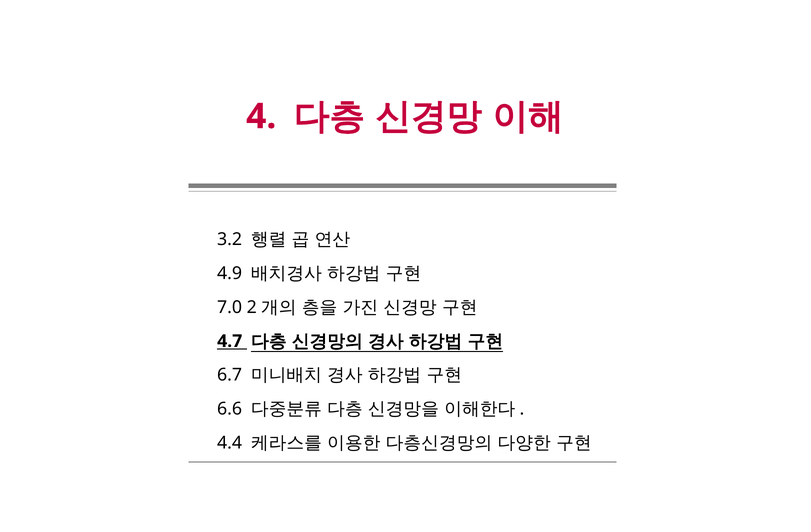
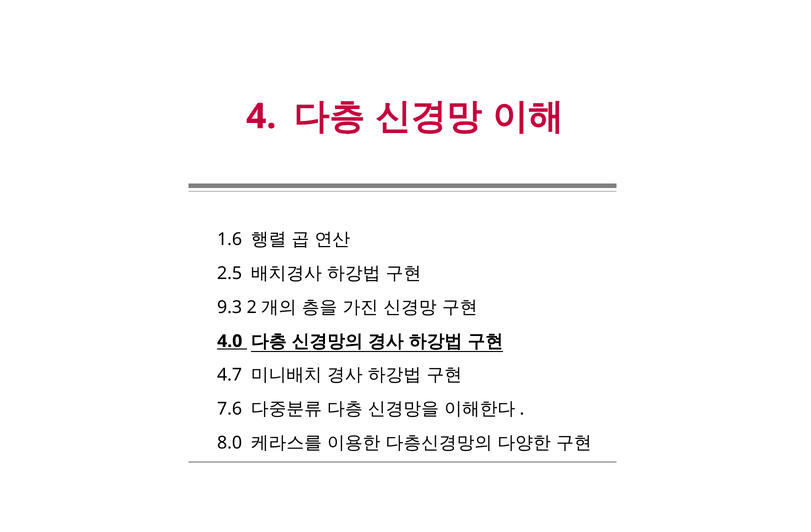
3.2: 3.2 -> 1.6
4.9: 4.9 -> 2.5
7.0: 7.0 -> 9.3
4.7: 4.7 -> 4.0
6.7: 6.7 -> 4.7
6.6: 6.6 -> 7.6
4.4: 4.4 -> 8.0
